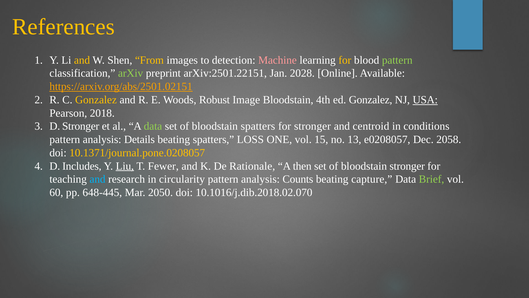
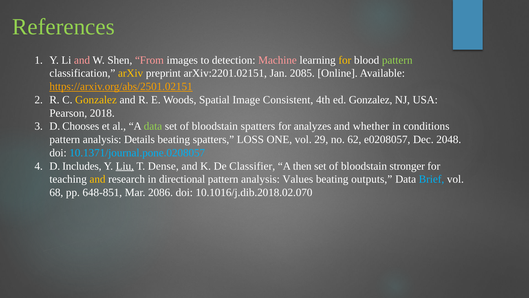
References colour: yellow -> light green
and at (82, 60) colour: yellow -> pink
From colour: yellow -> pink
arXiv colour: light green -> yellow
arXiv:2501.22151: arXiv:2501.22151 -> arXiv:2201.02151
2028: 2028 -> 2085
Robust: Robust -> Spatial
Image Bloodstain: Bloodstain -> Consistent
USA underline: present -> none
D Stronger: Stronger -> Chooses
for stronger: stronger -> analyzes
centroid: centroid -> whether
15: 15 -> 29
13: 13 -> 62
2058: 2058 -> 2048
10.1371/journal.pone.0208057 colour: yellow -> light blue
Fewer: Fewer -> Dense
Rationale: Rationale -> Classifier
and at (98, 179) colour: light blue -> yellow
circularity: circularity -> directional
Counts: Counts -> Values
capture: capture -> outputs
Brief colour: light green -> light blue
60: 60 -> 68
648-445: 648-445 -> 648-851
2050: 2050 -> 2086
